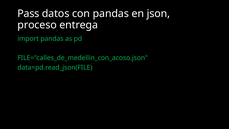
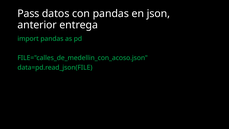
proceso: proceso -> anterior
